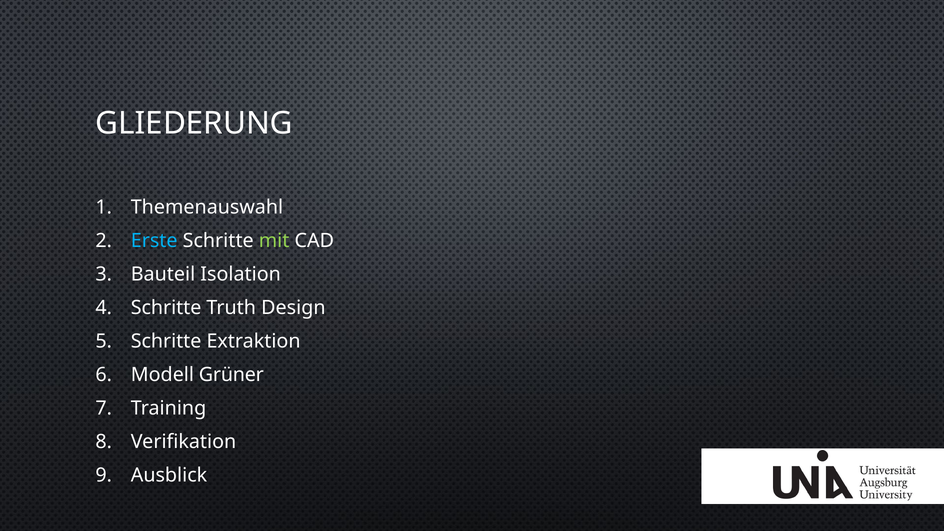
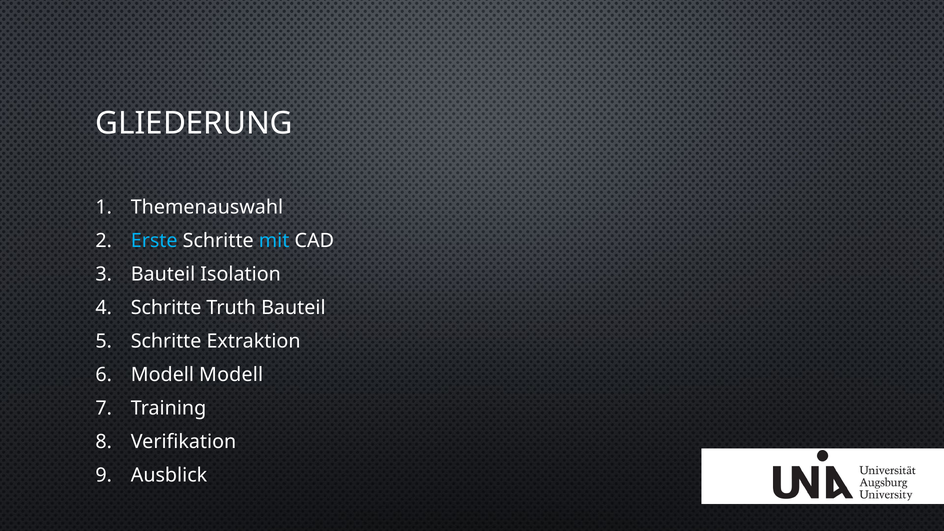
mit colour: light green -> light blue
Truth Design: Design -> Bauteil
Modell Grüner: Grüner -> Modell
